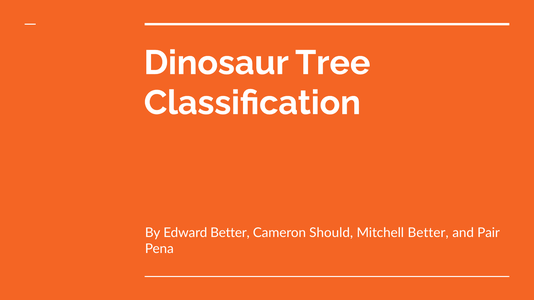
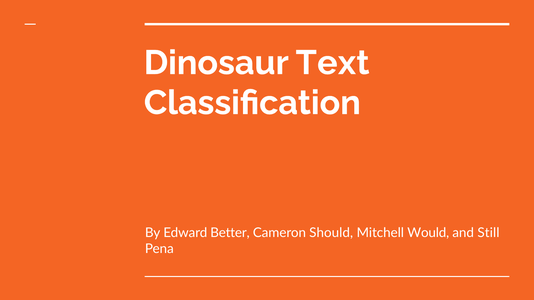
Tree: Tree -> Text
Mitchell Better: Better -> Would
Pair: Pair -> Still
